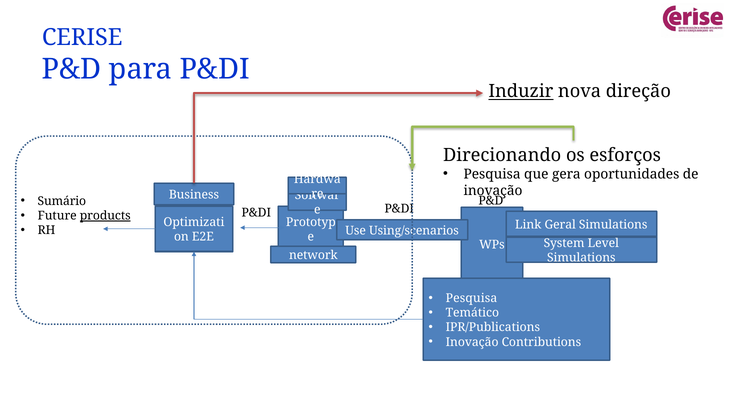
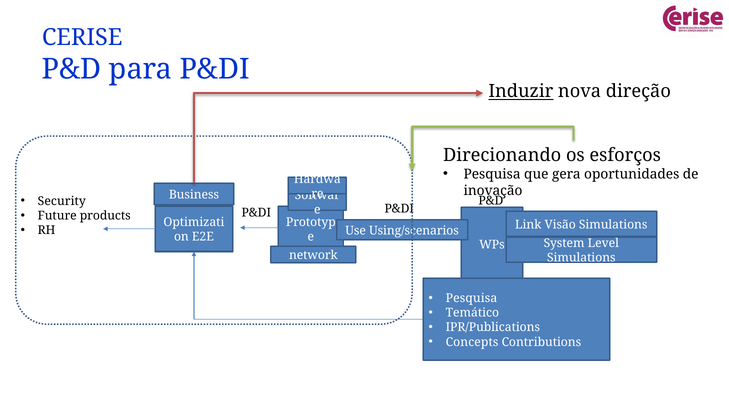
Sumário: Sumário -> Security
products underline: present -> none
Geral: Geral -> Visão
Inovação at (472, 342): Inovação -> Concepts
